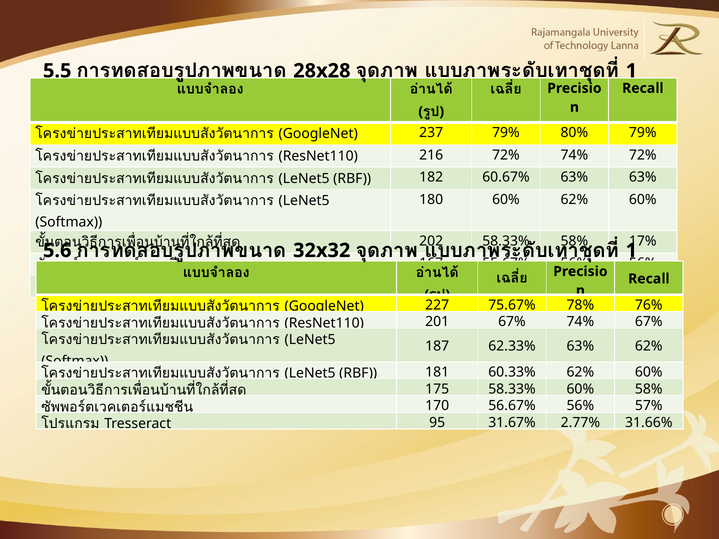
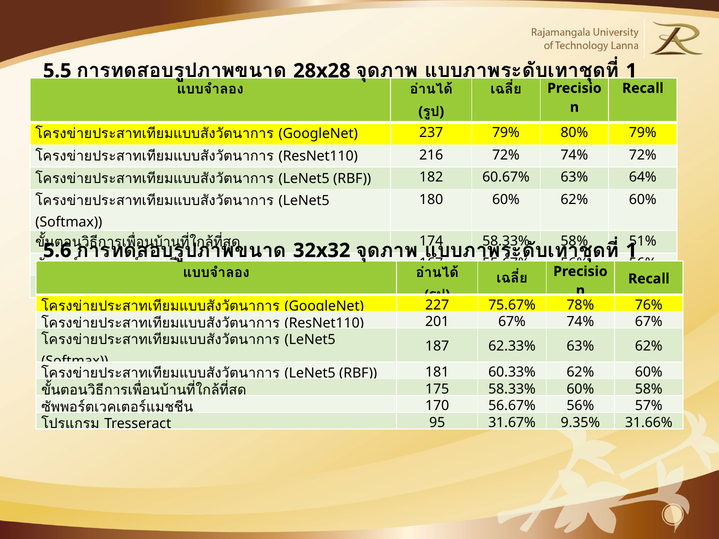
63% 63%: 63% -> 64%
202: 202 -> 174
17%: 17% -> 51%
2.77%: 2.77% -> 9.35%
